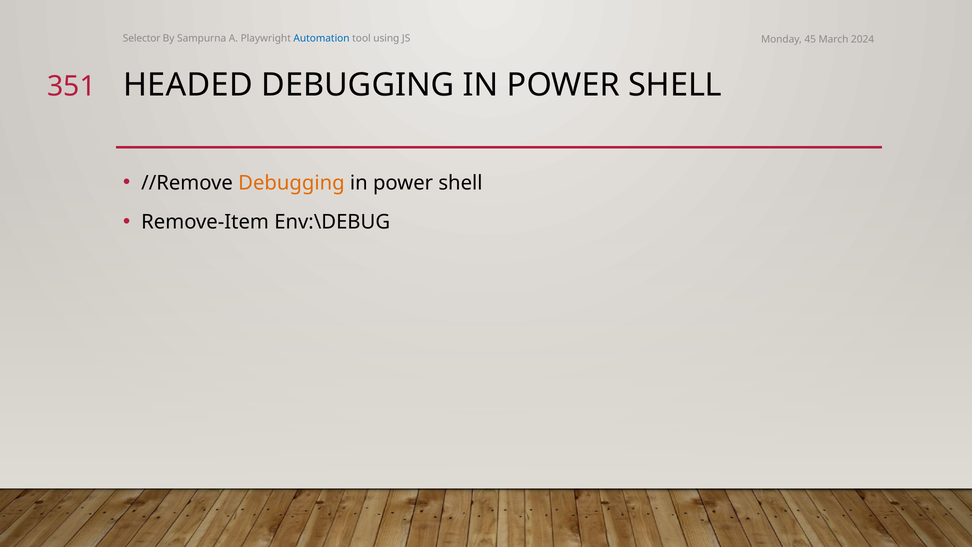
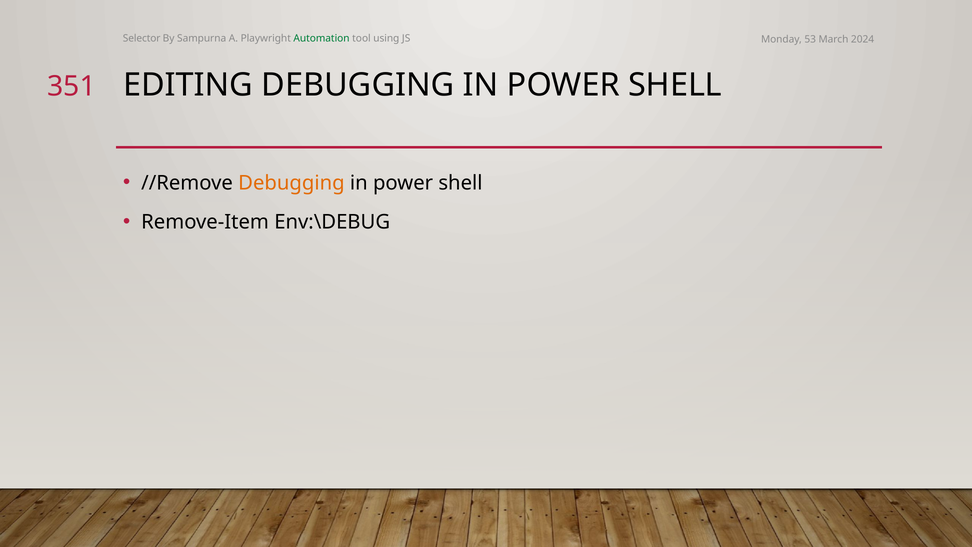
Automation colour: blue -> green
45: 45 -> 53
HEADED: HEADED -> EDITING
